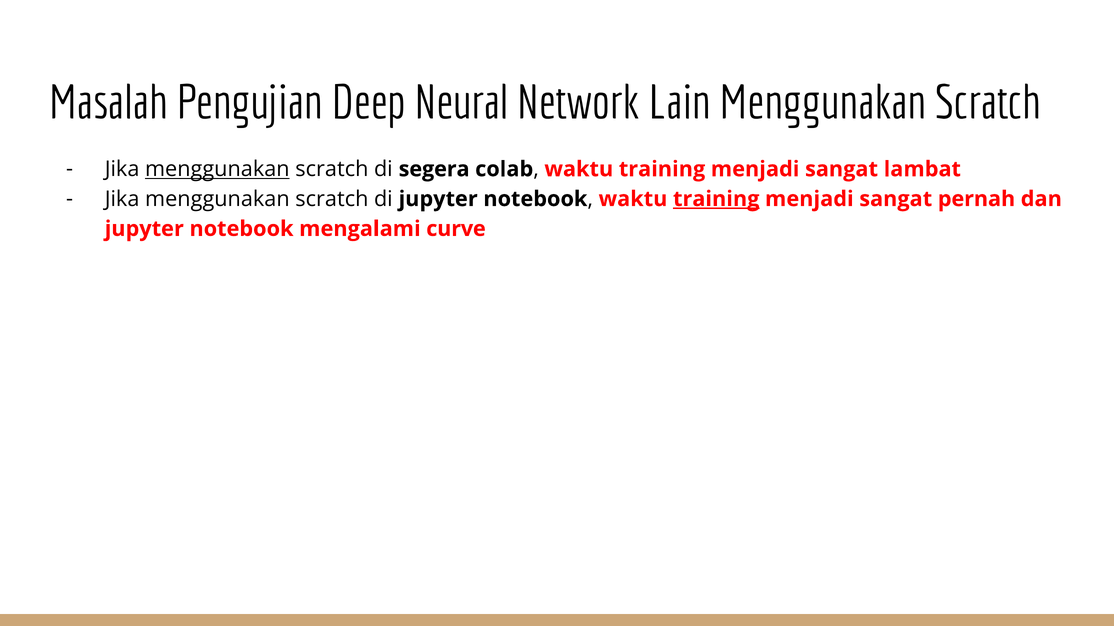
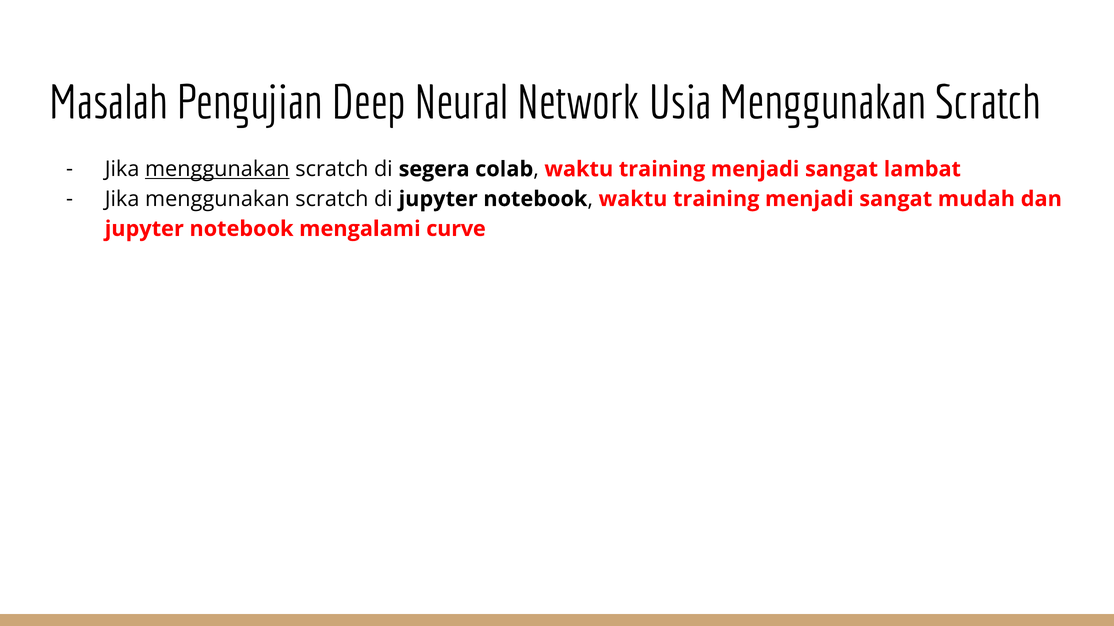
Lain: Lain -> Usia
training at (716, 199) underline: present -> none
pernah: pernah -> mudah
